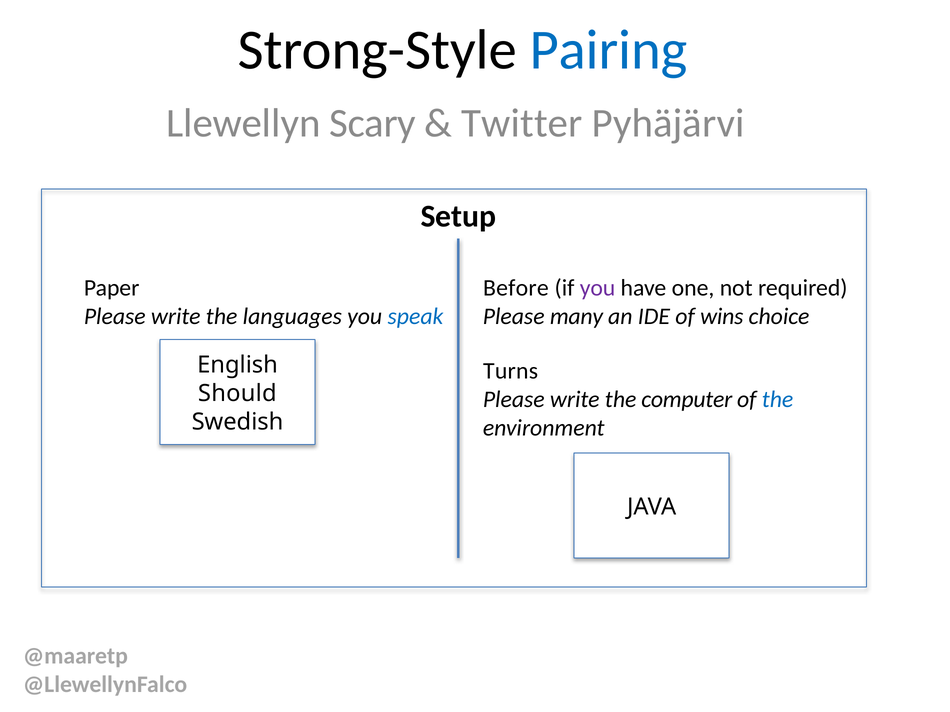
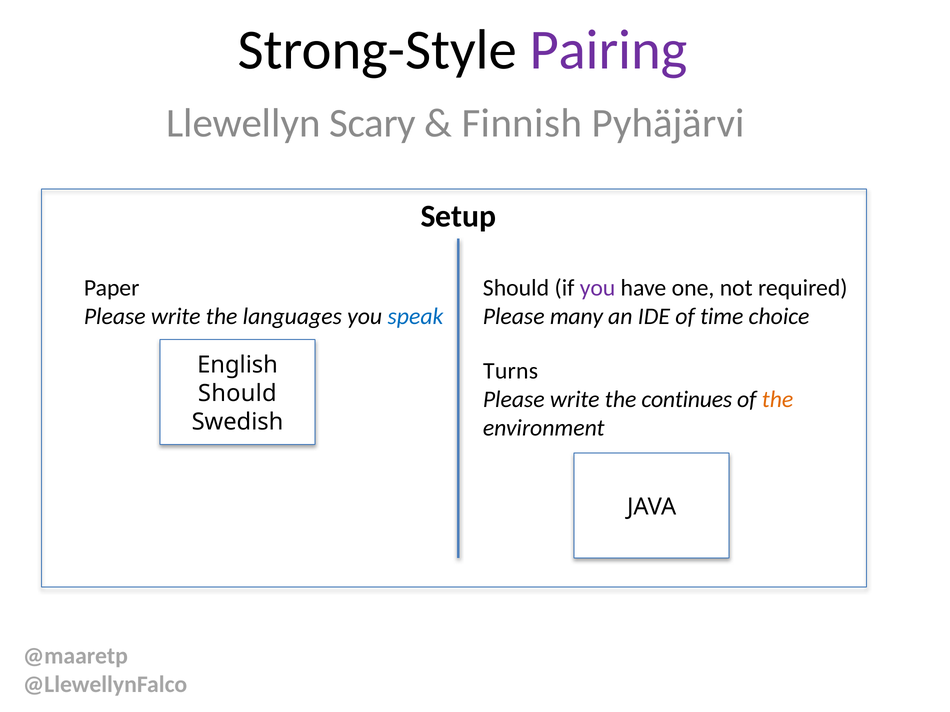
Pairing colour: blue -> purple
Twitter: Twitter -> Finnish
Before at (516, 288): Before -> Should
wins: wins -> time
computer: computer -> continues
the at (778, 400) colour: blue -> orange
